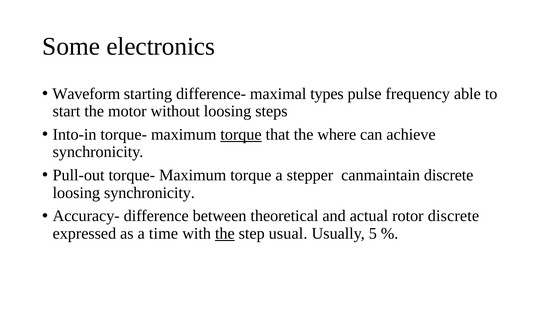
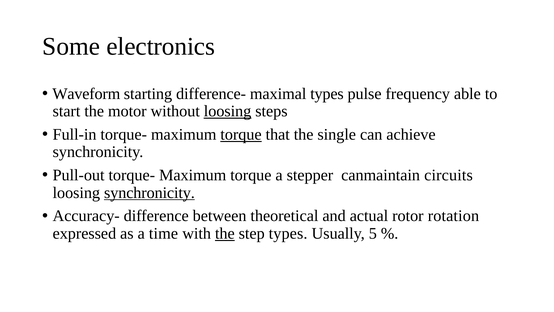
loosing at (228, 111) underline: none -> present
Into-in: Into-in -> Full-in
where: where -> single
canmaintain discrete: discrete -> circuits
synchronicity at (149, 192) underline: none -> present
rotor discrete: discrete -> rotation
step usual: usual -> types
